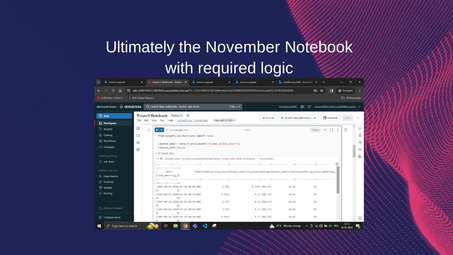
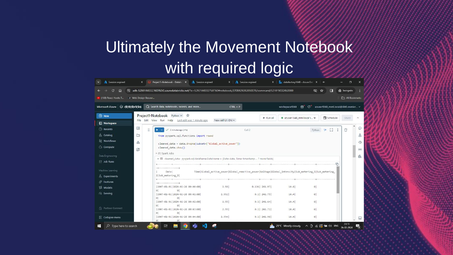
November: November -> Movement
